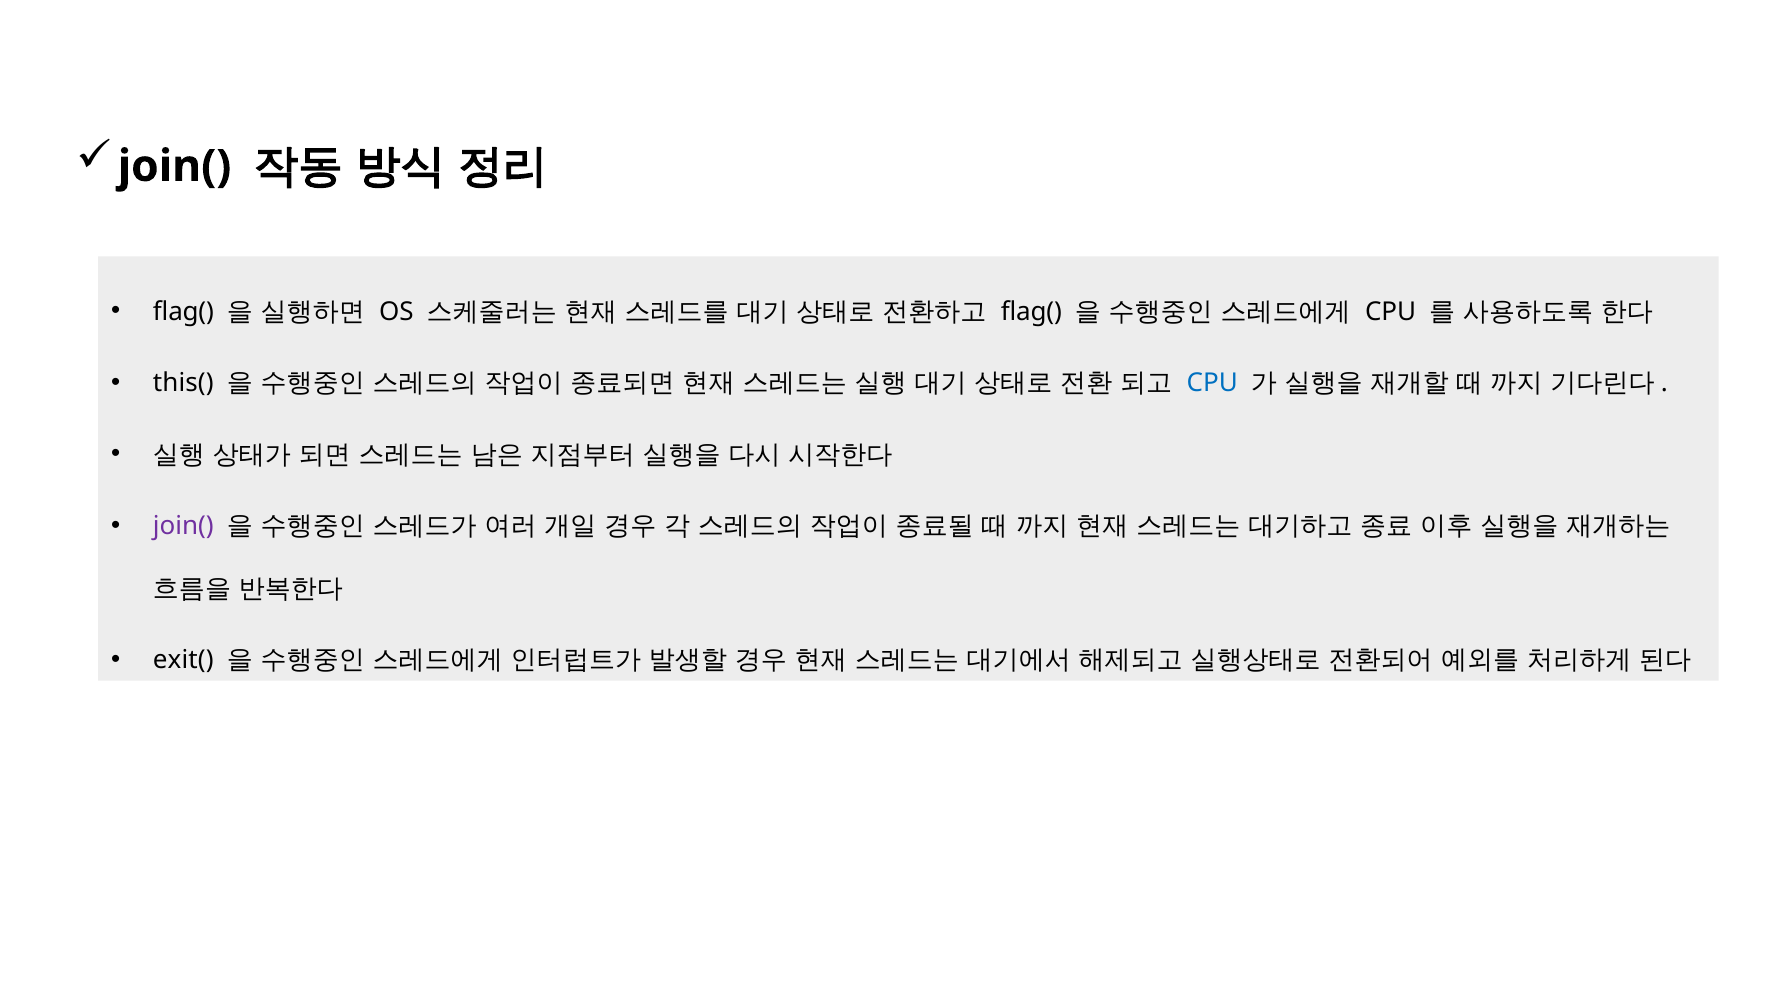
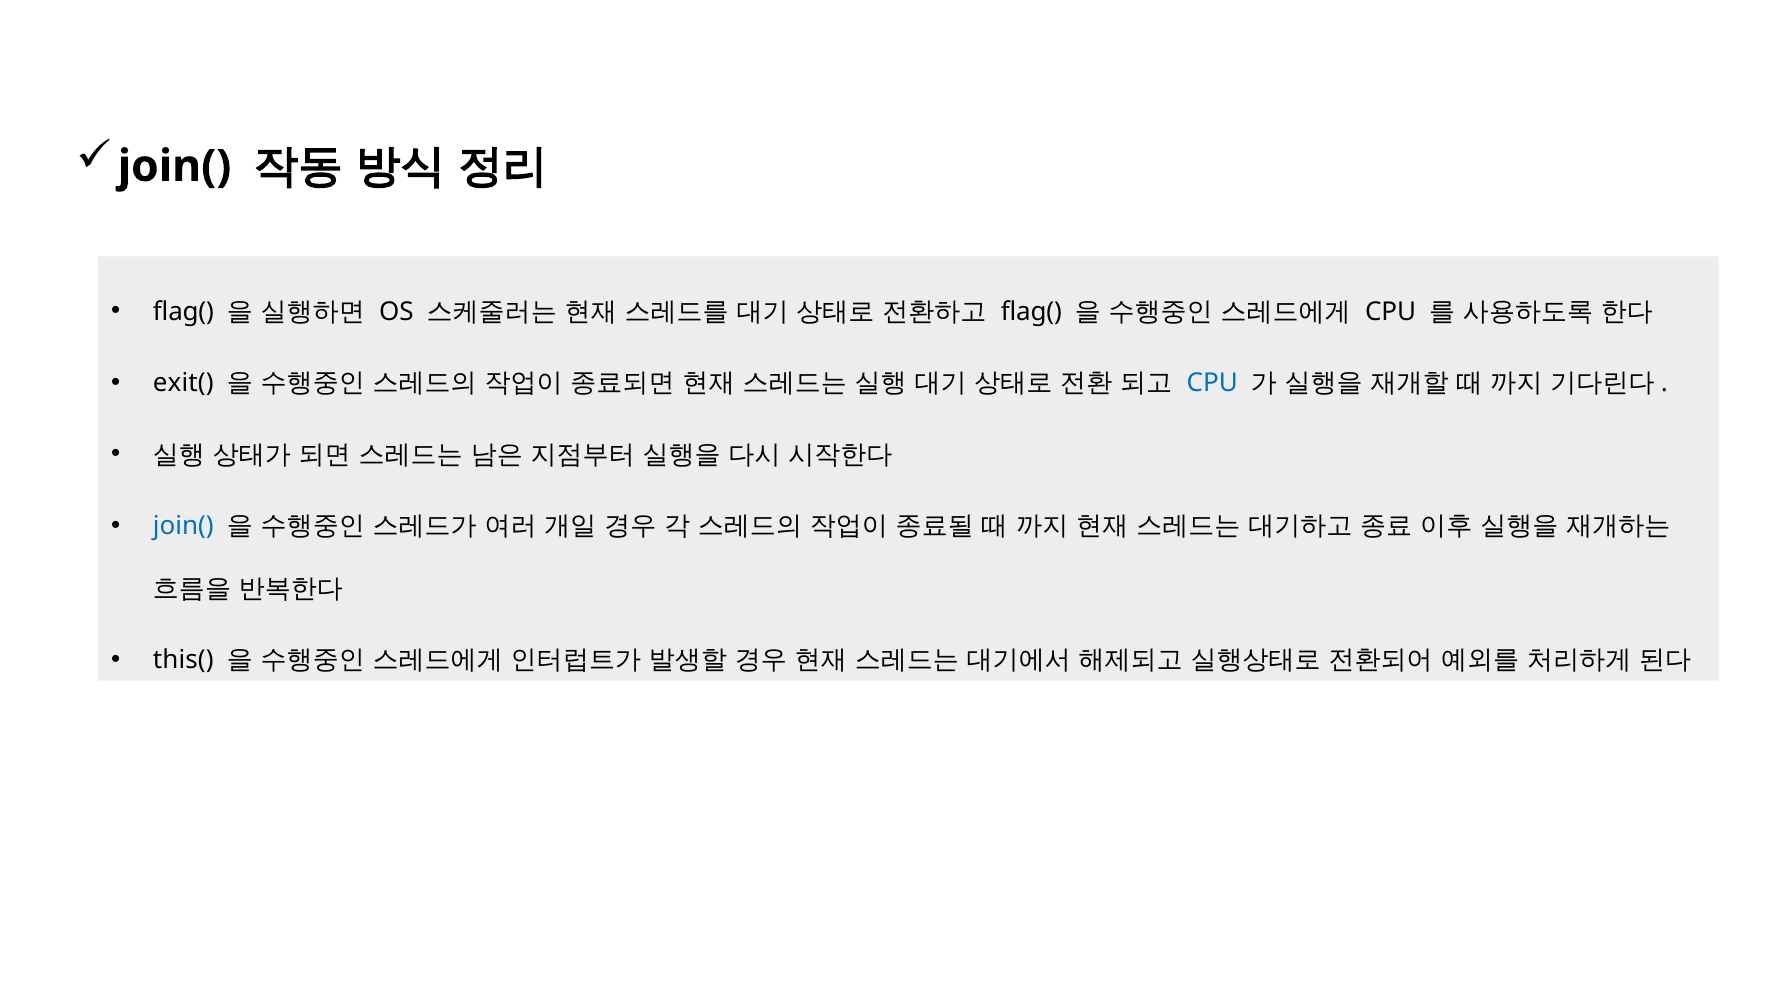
this(: this( -> exit(
join( at (183, 527) colour: purple -> blue
exit(: exit( -> this(
